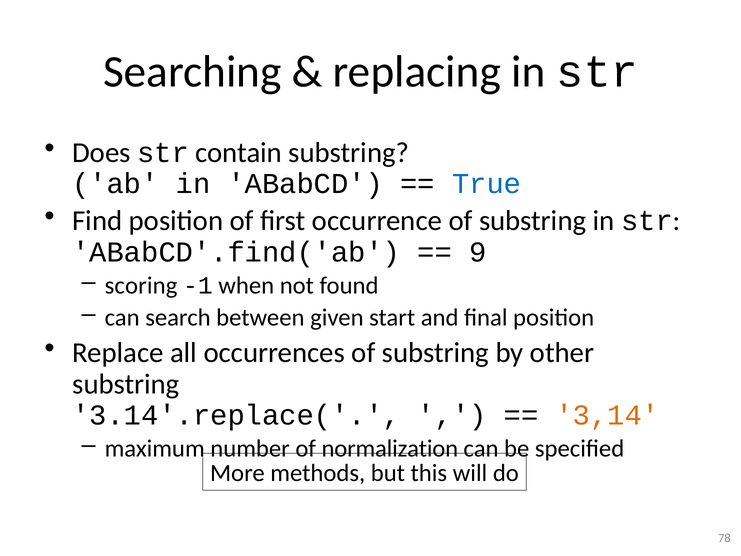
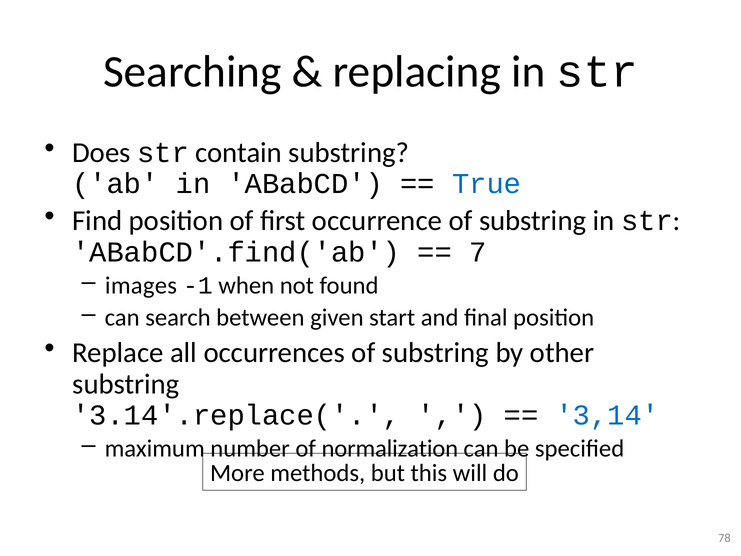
9: 9 -> 7
scoring: scoring -> images
3,14 colour: orange -> blue
